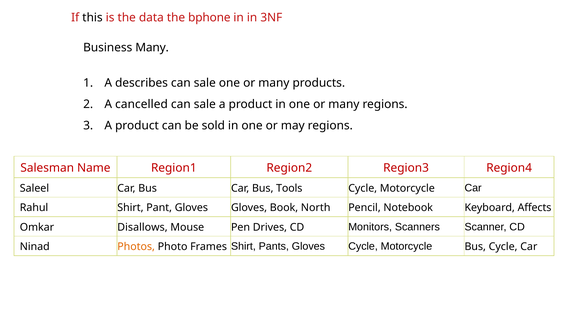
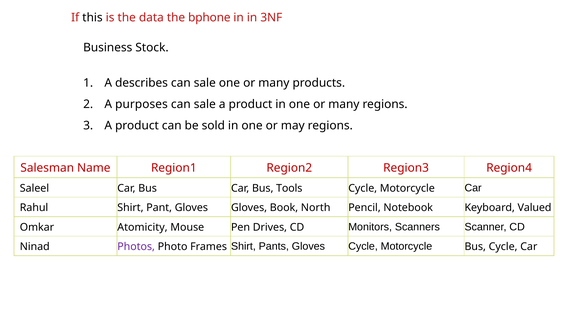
Business Many: Many -> Stock
cancelled: cancelled -> purposes
Affects: Affects -> Valued
Disallows: Disallows -> Atomicity
Photos colour: orange -> purple
